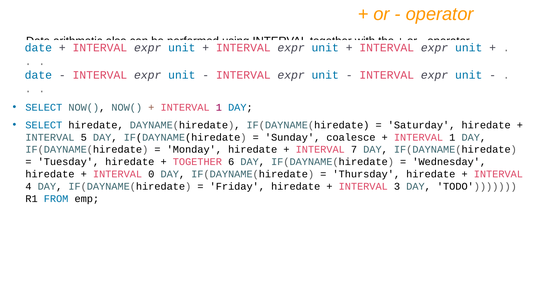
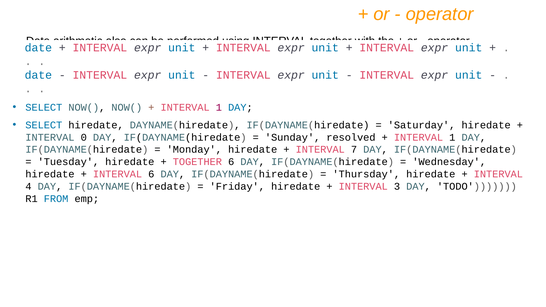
5: 5 -> 0
coalesce: coalesce -> resolved
INTERVAL 0: 0 -> 6
